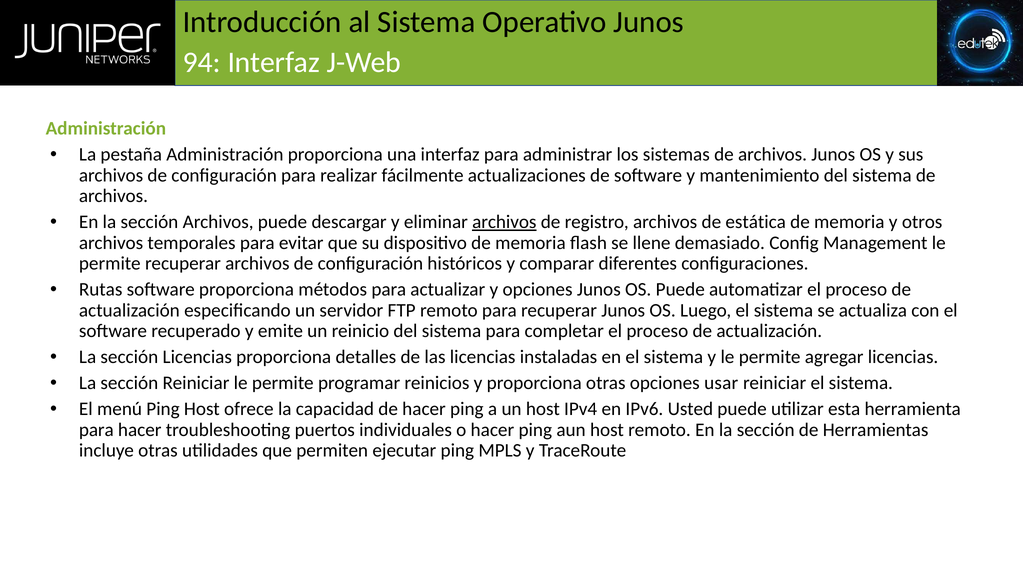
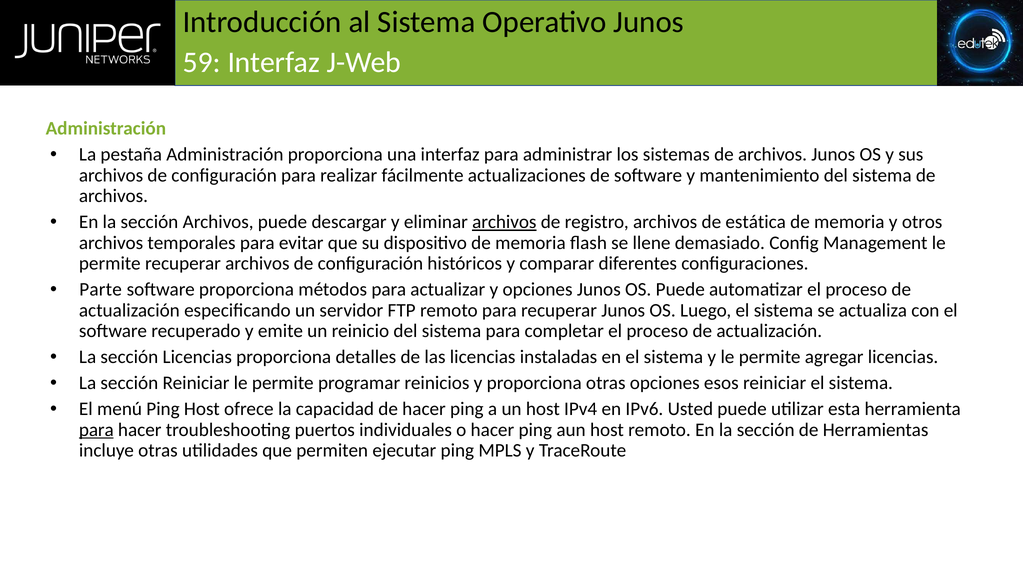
94: 94 -> 59
Rutas: Rutas -> Parte
usar: usar -> esos
para at (96, 430) underline: none -> present
